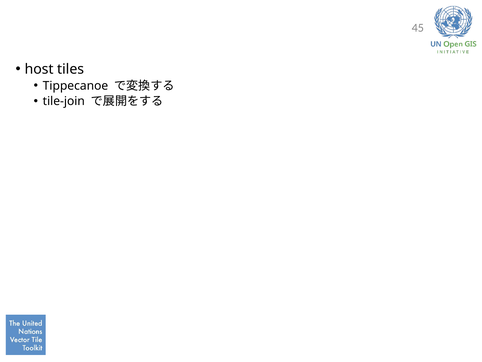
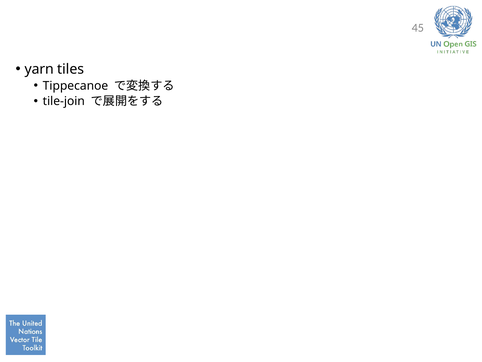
host: host -> yarn
